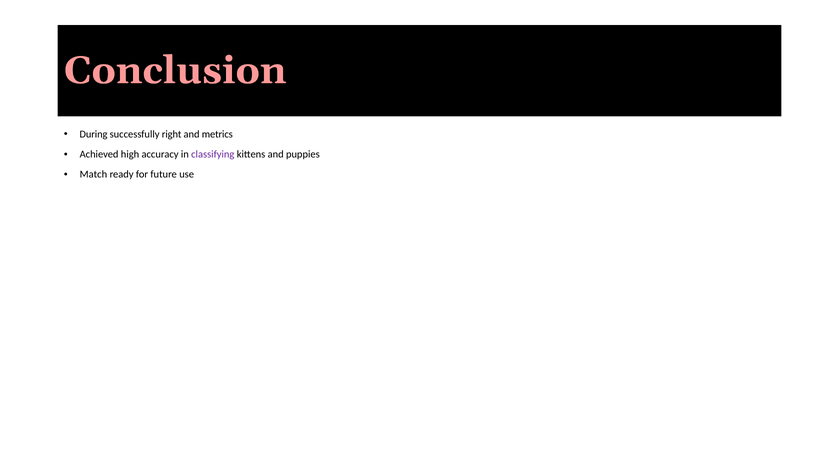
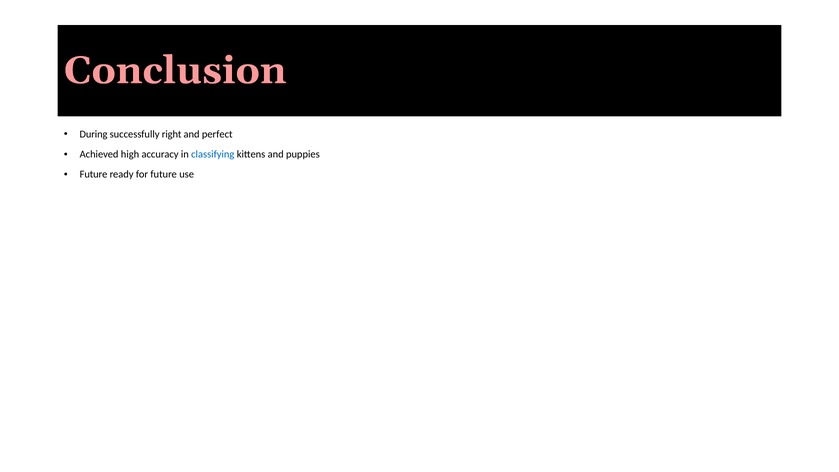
metrics: metrics -> perfect
classifying colour: purple -> blue
Match at (93, 175): Match -> Future
